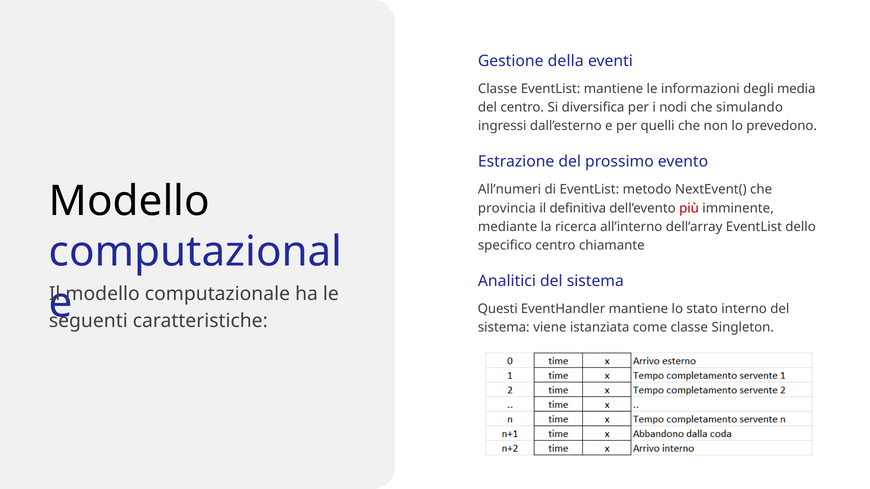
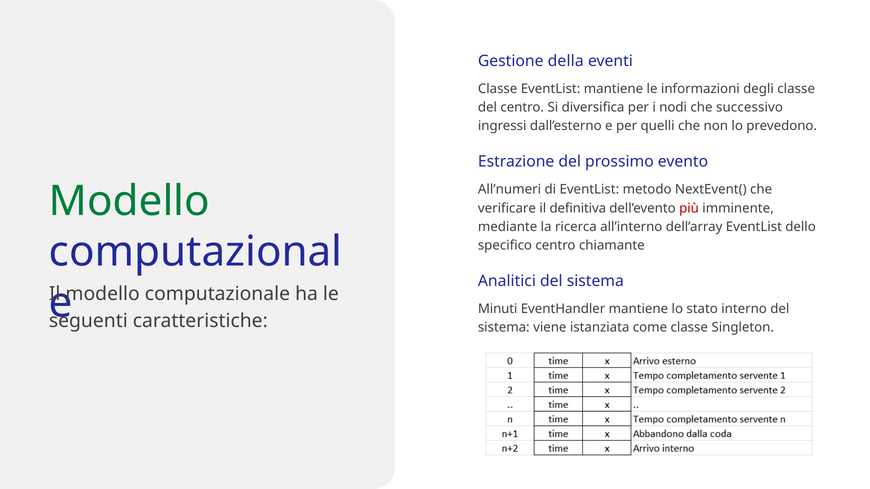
degli media: media -> classe
simulando: simulando -> successivo
Modello at (129, 201) colour: black -> green
provincia: provincia -> verificare
Questi: Questi -> Minuti
